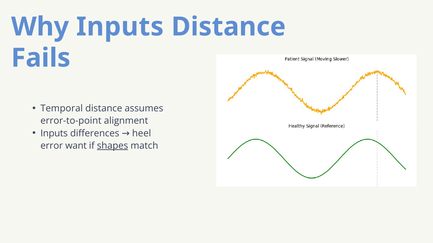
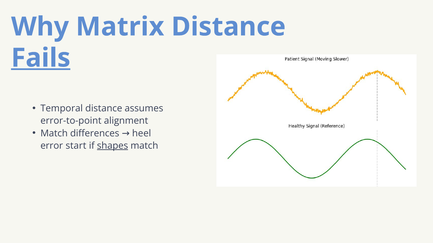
Why Inputs: Inputs -> Matrix
Fails underline: none -> present
Inputs at (54, 134): Inputs -> Match
want: want -> start
